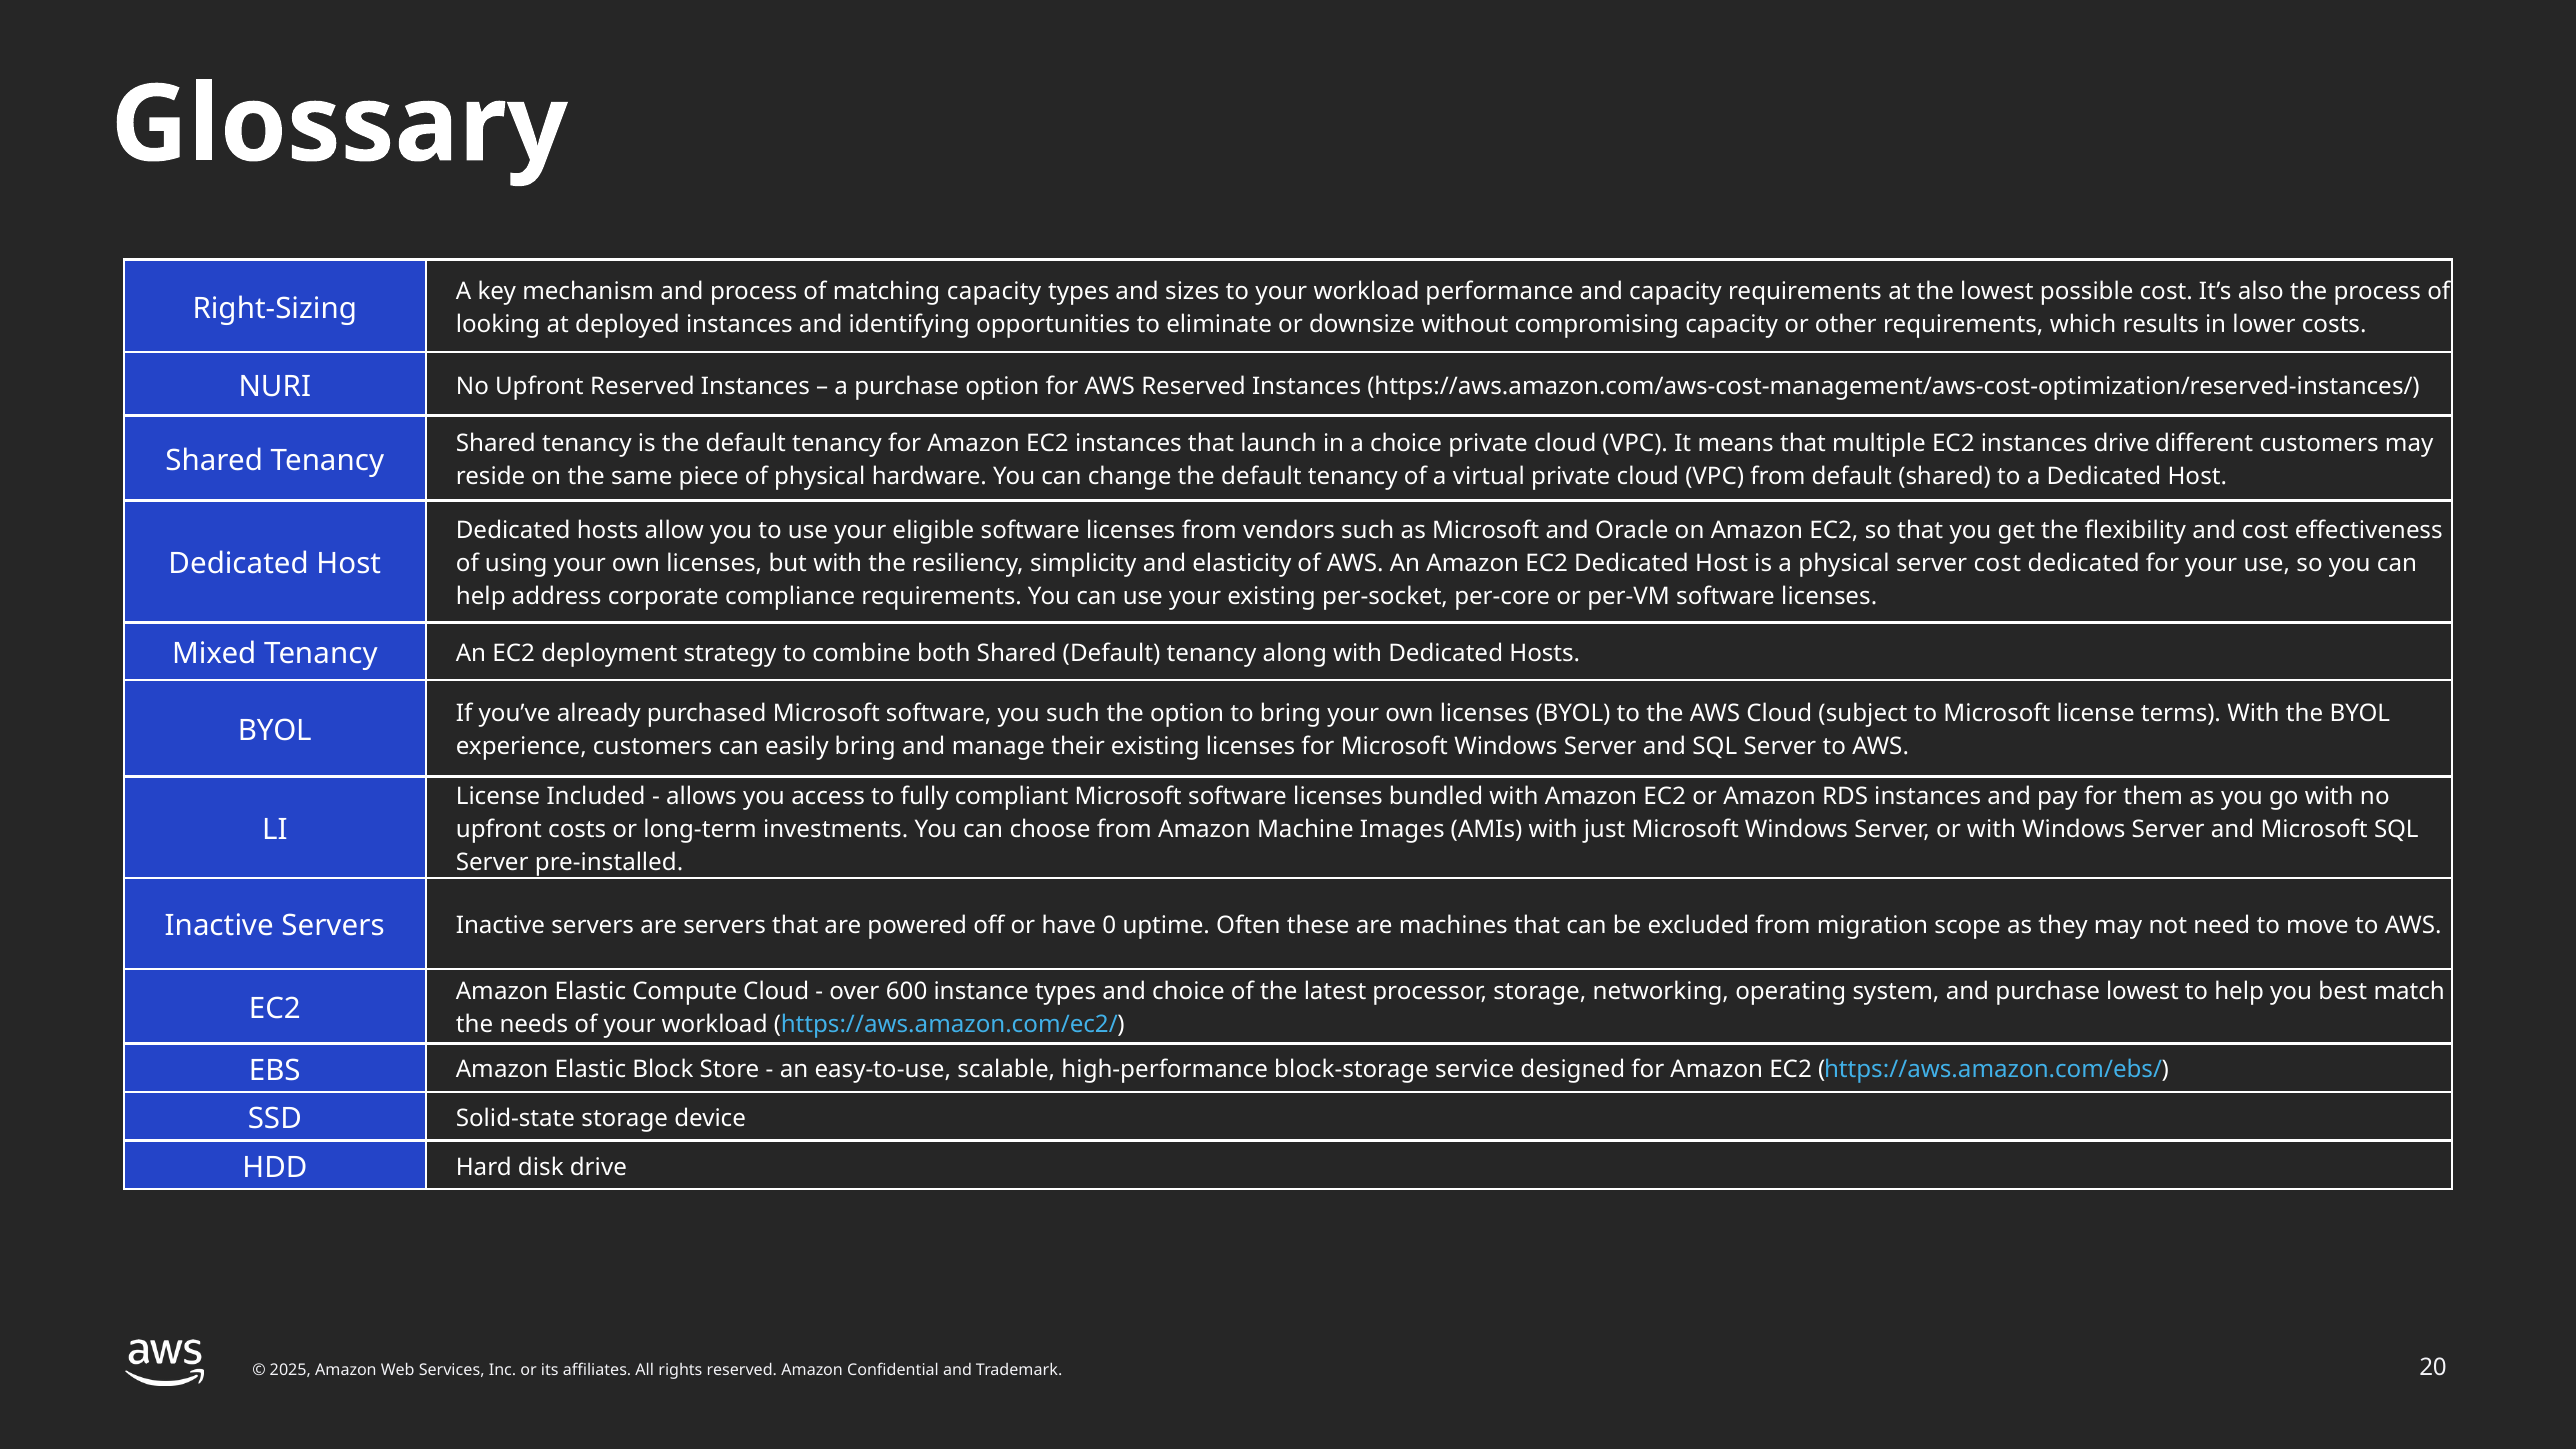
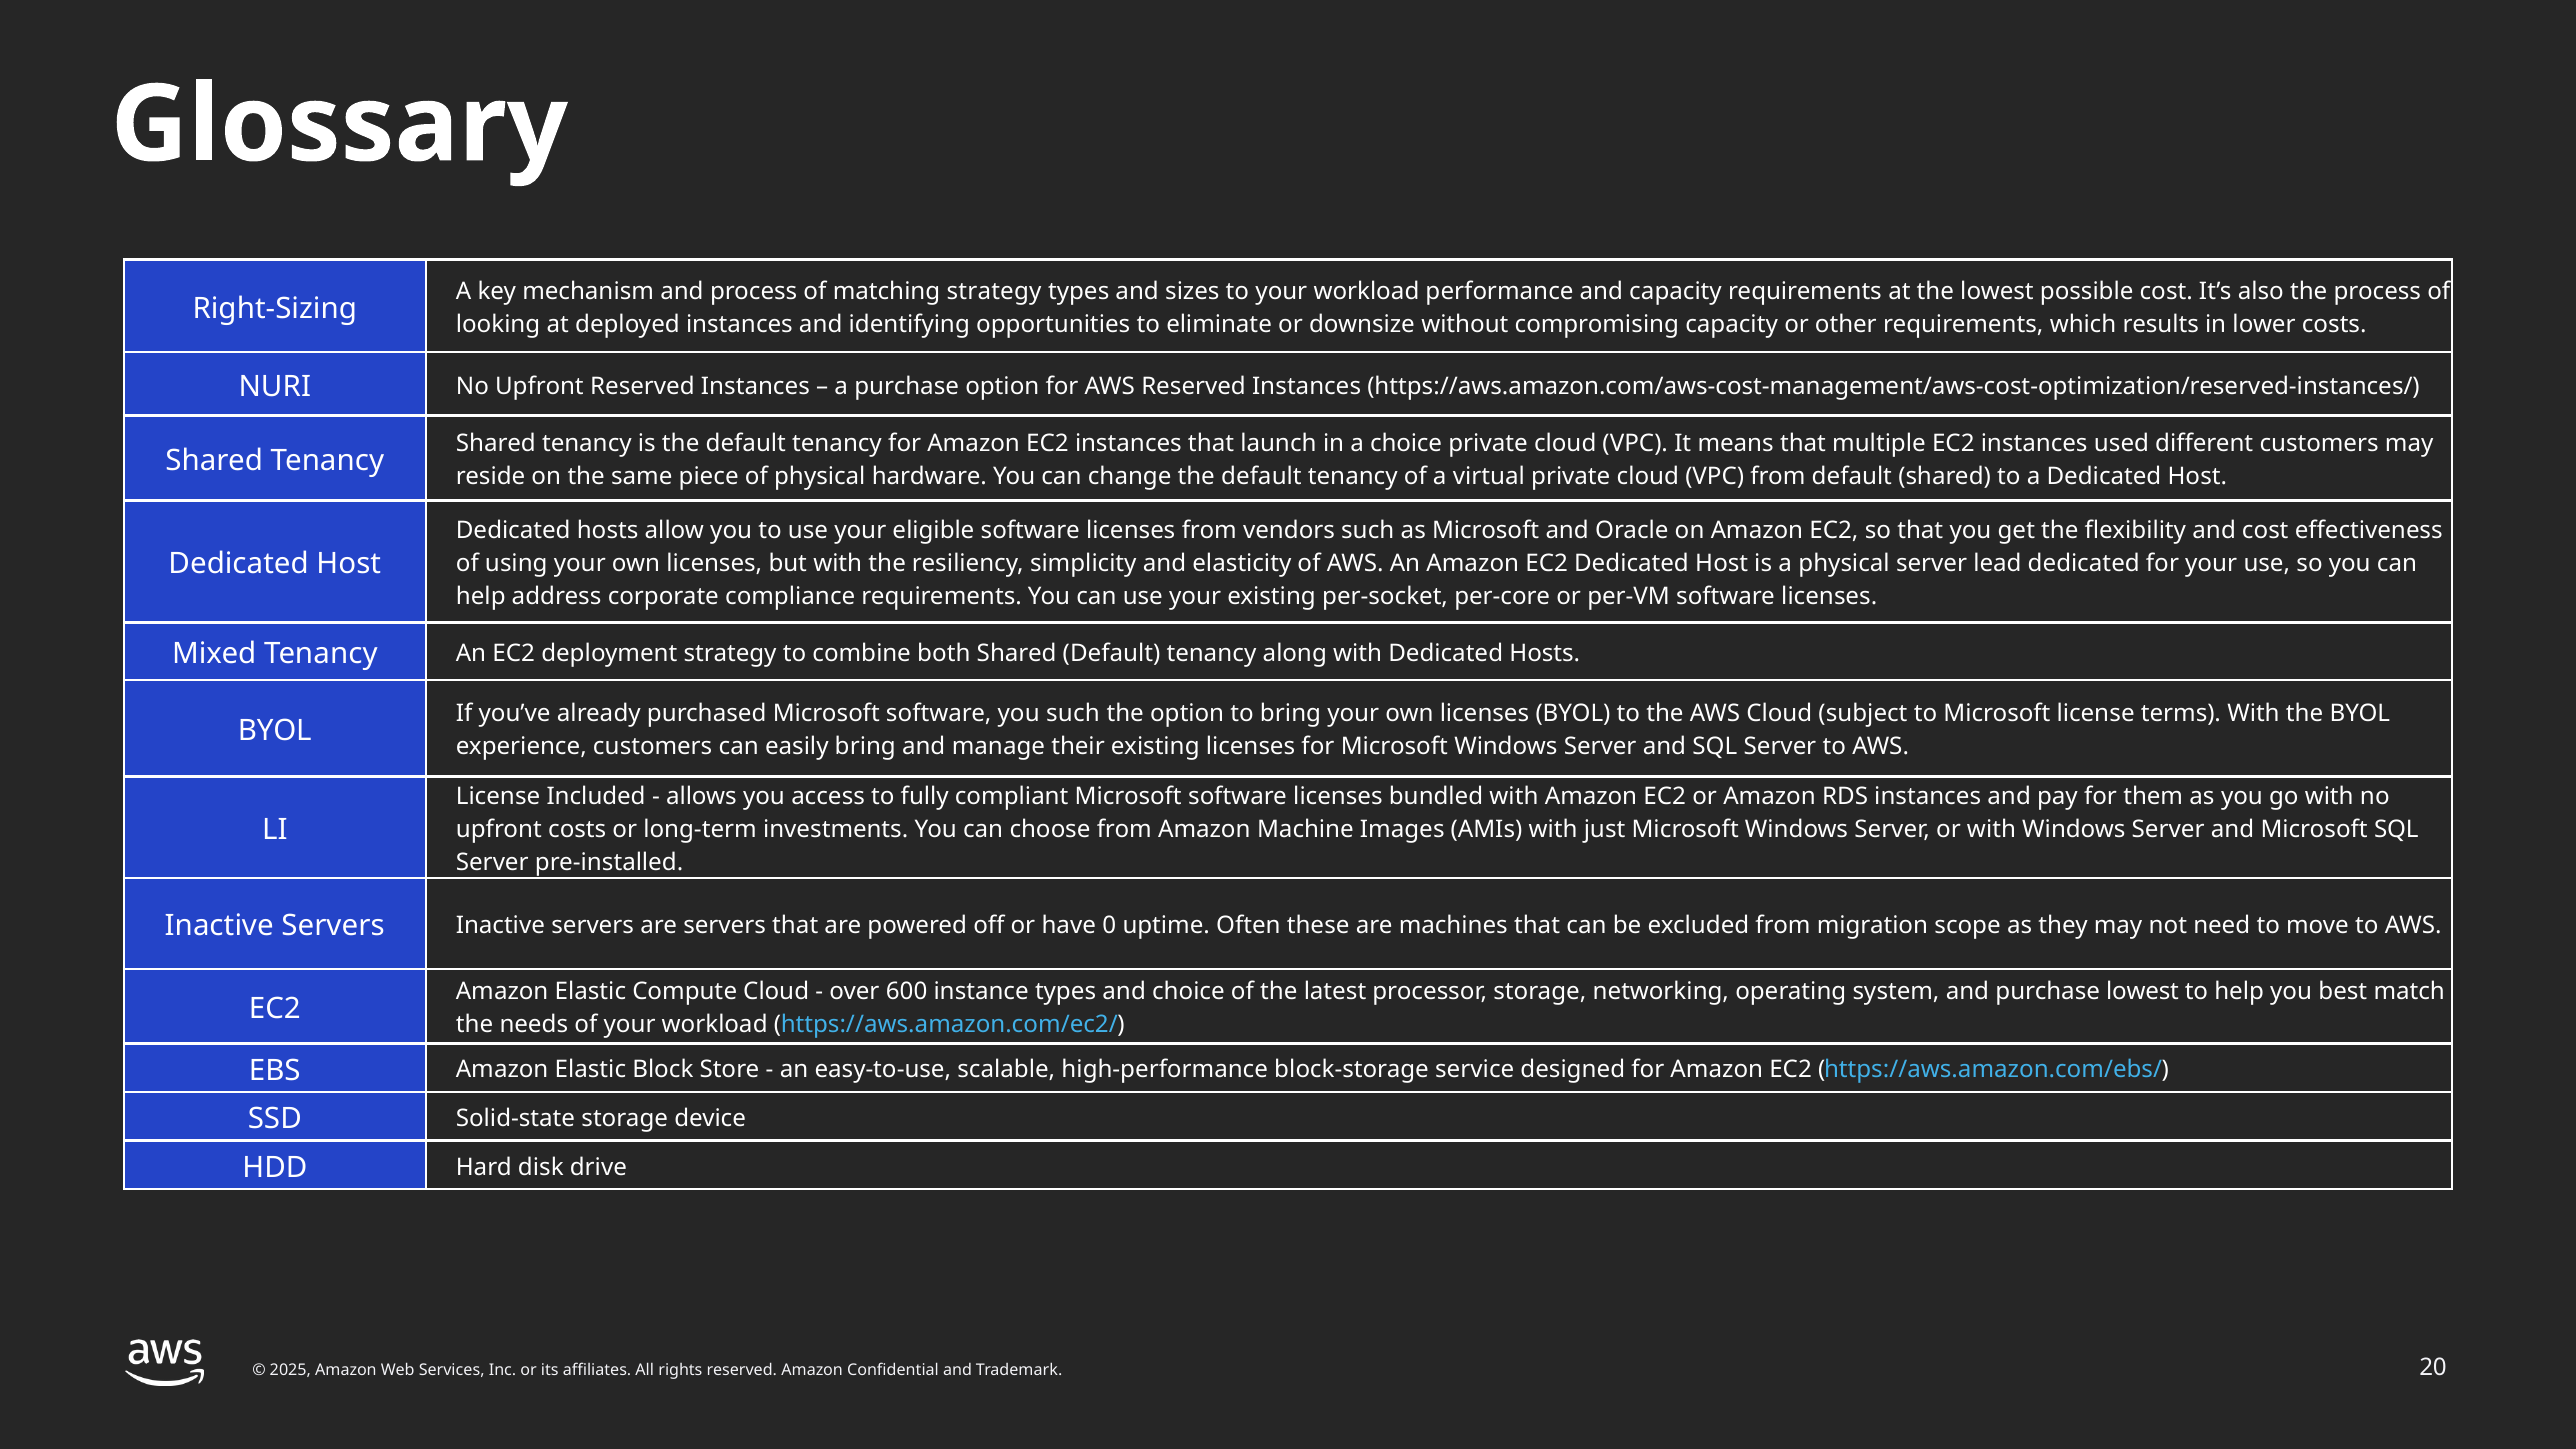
matching capacity: capacity -> strategy
instances drive: drive -> used
server cost: cost -> lead
